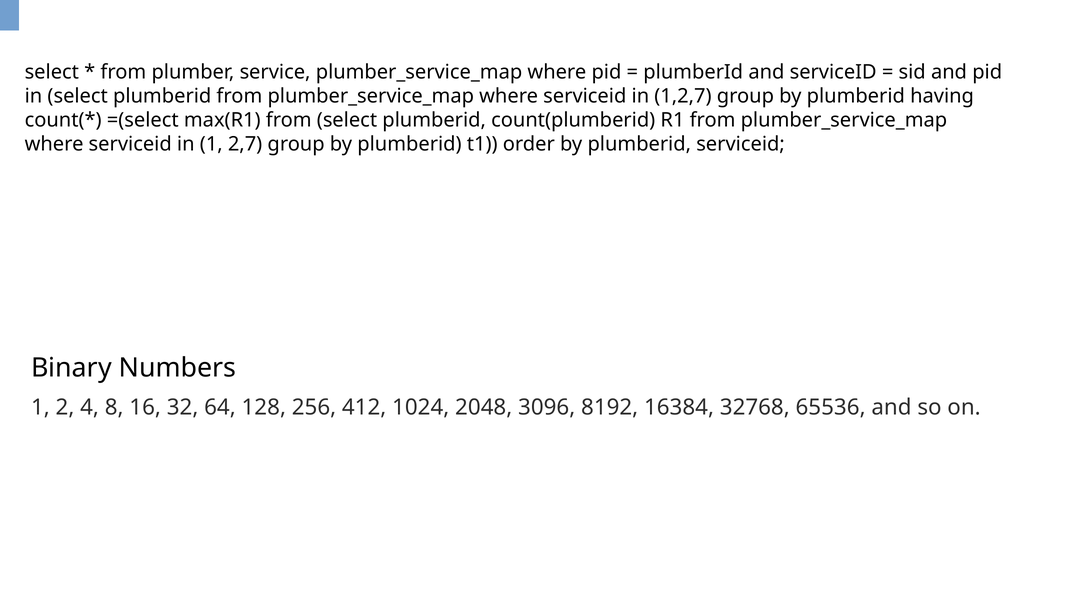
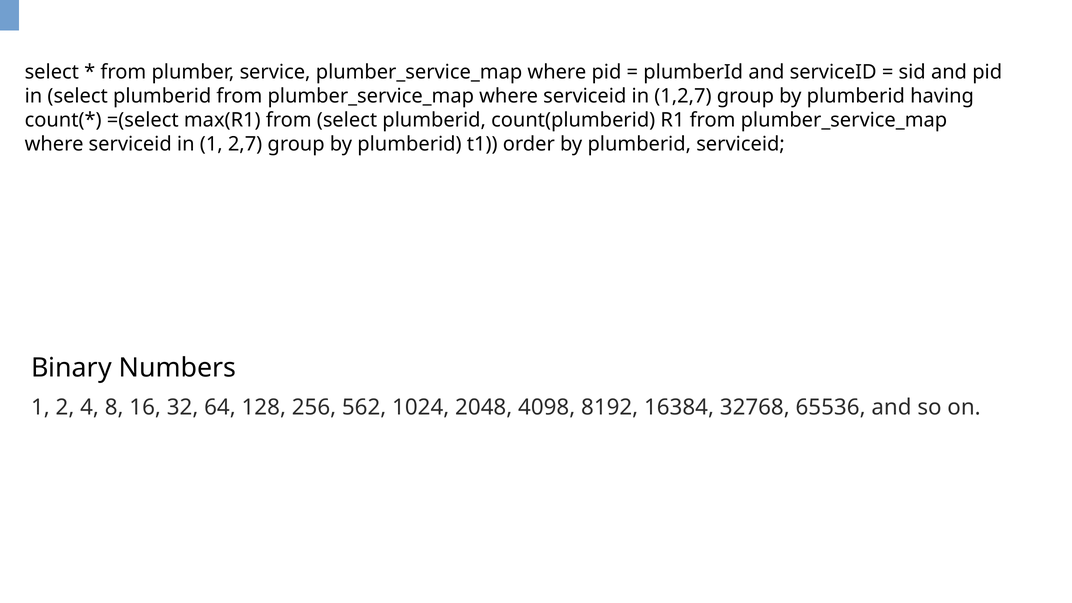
412: 412 -> 562
3096: 3096 -> 4098
